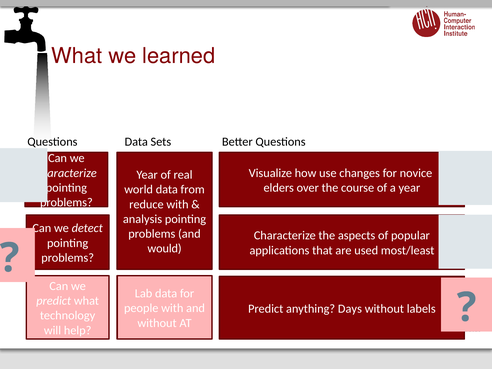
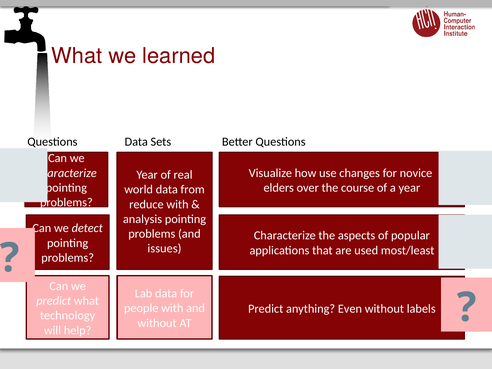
would: would -> issues
Days: Days -> Even
